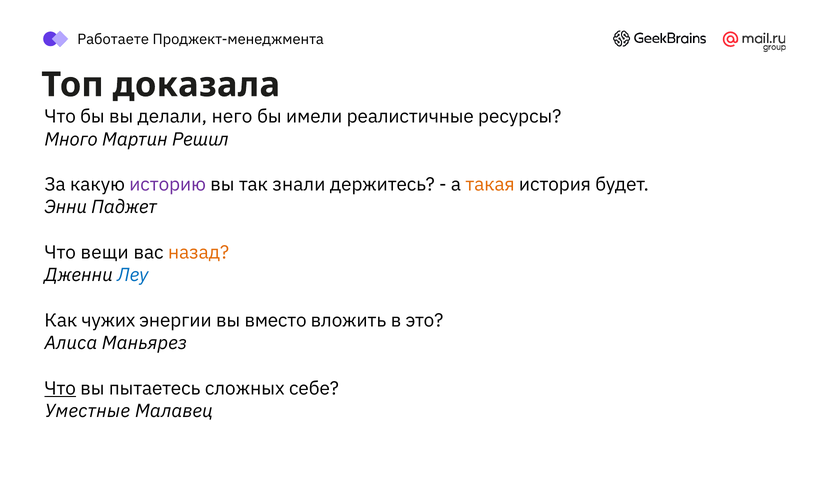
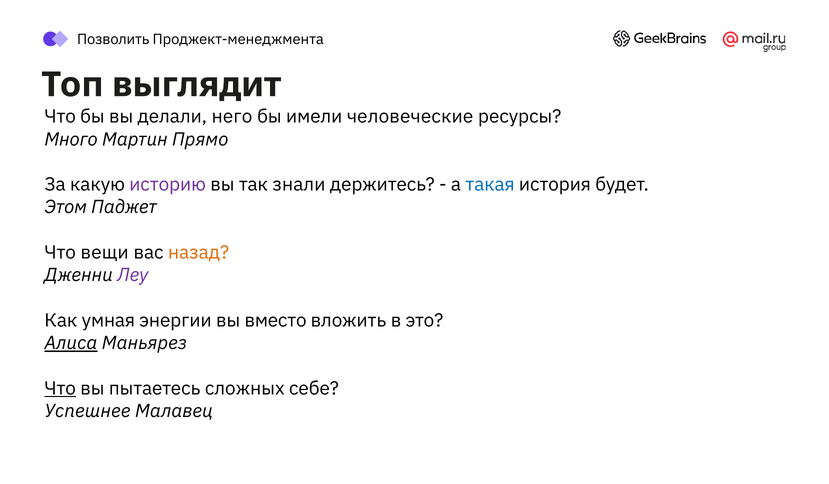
Работаете: Работаете -> Позволить
доказала: доказала -> выглядит
реалистичные: реалистичные -> человеческие
Решил: Решил -> Прямо
такая colour: orange -> blue
Энни: Энни -> Этом
Леу colour: blue -> purple
чужих: чужих -> умная
Алиса underline: none -> present
Уместные: Уместные -> Успешнее
